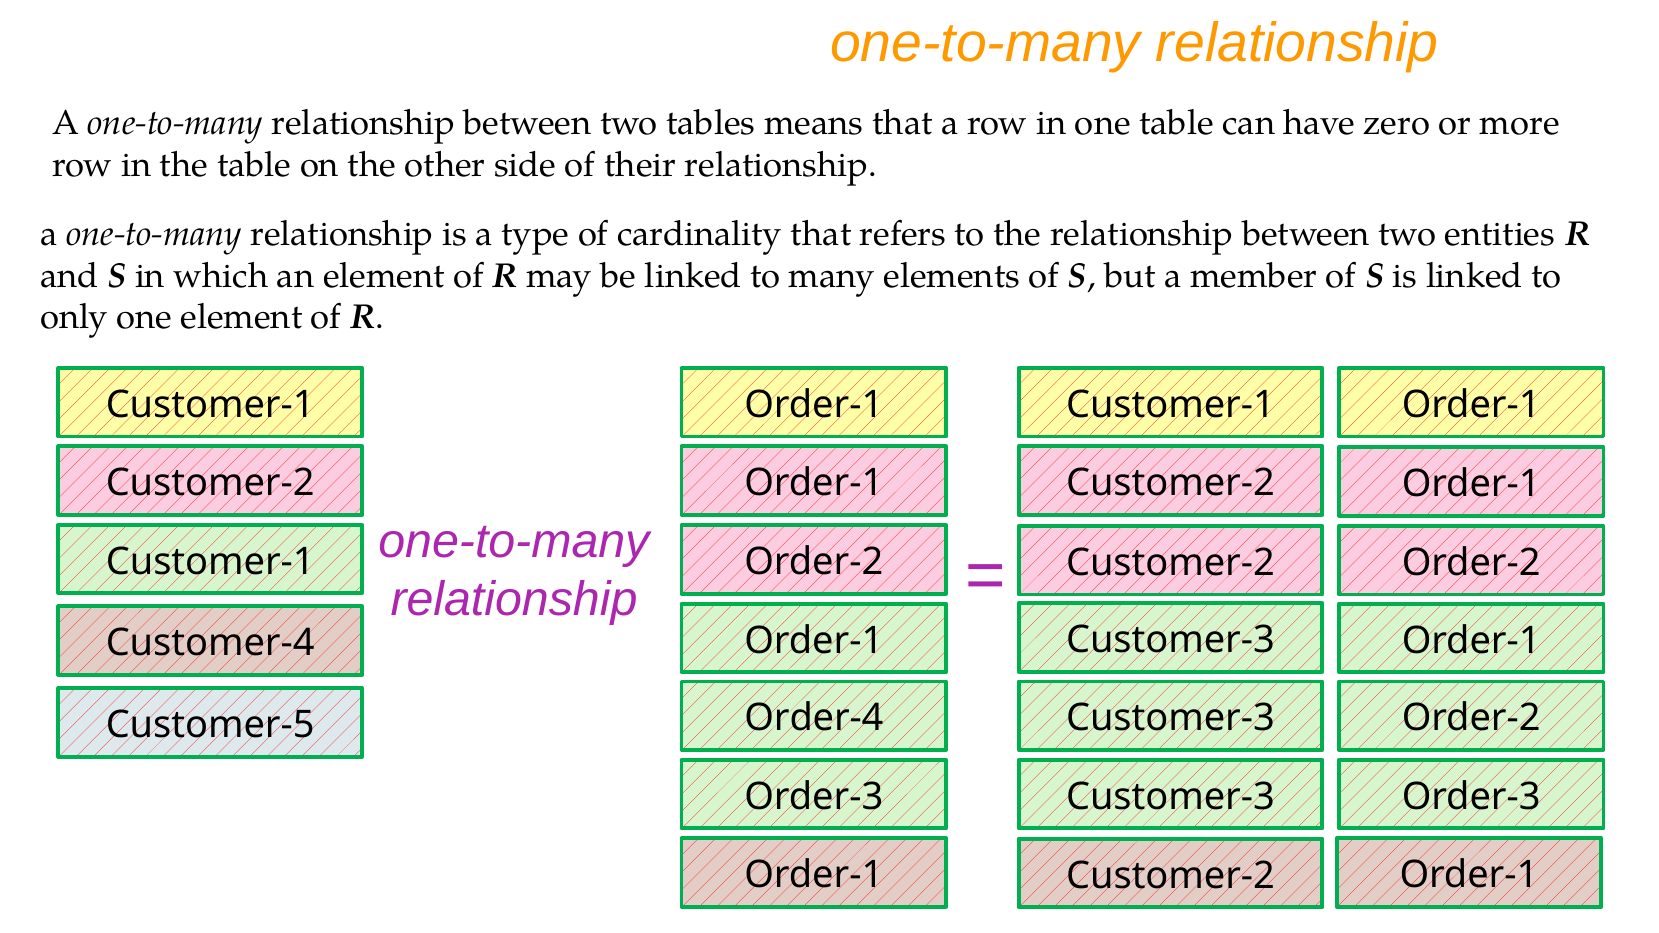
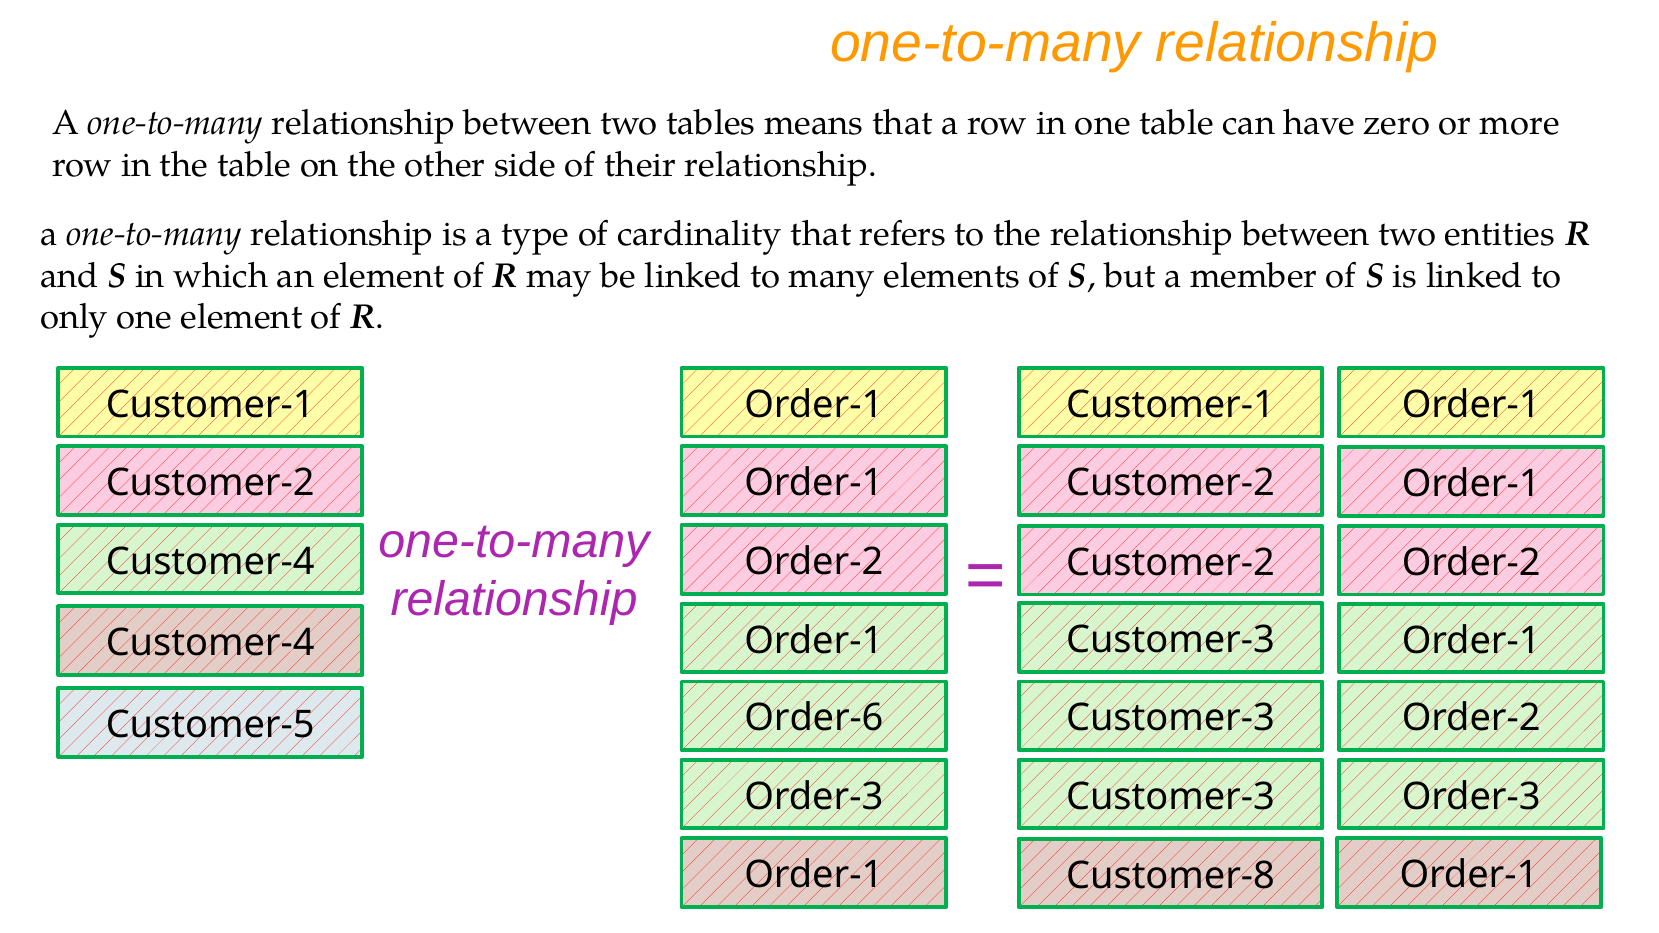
Customer-1 at (210, 562): Customer-1 -> Customer-4
Order-4: Order-4 -> Order-6
Customer-2 at (1171, 876): Customer-2 -> Customer-8
